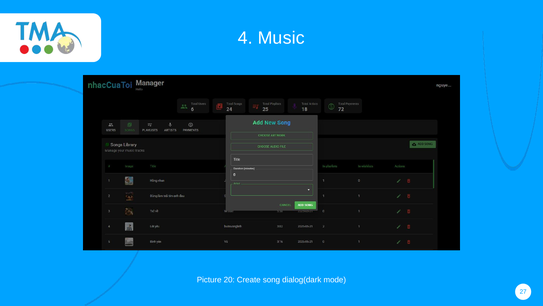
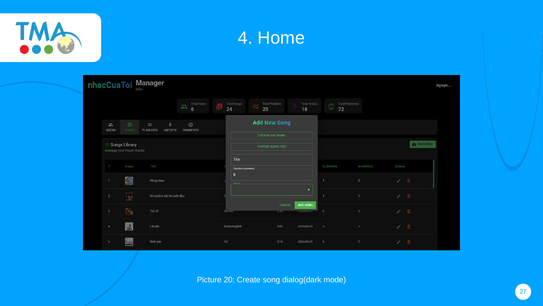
Music: Music -> Home
